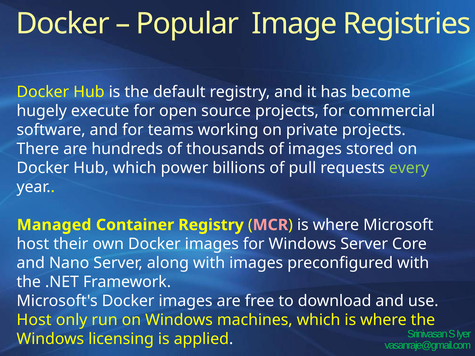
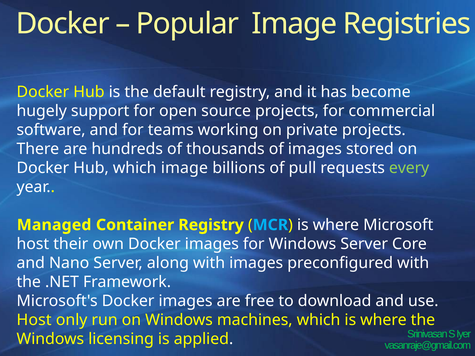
execute: execute -> support
which power: power -> image
MCR colour: pink -> light blue
